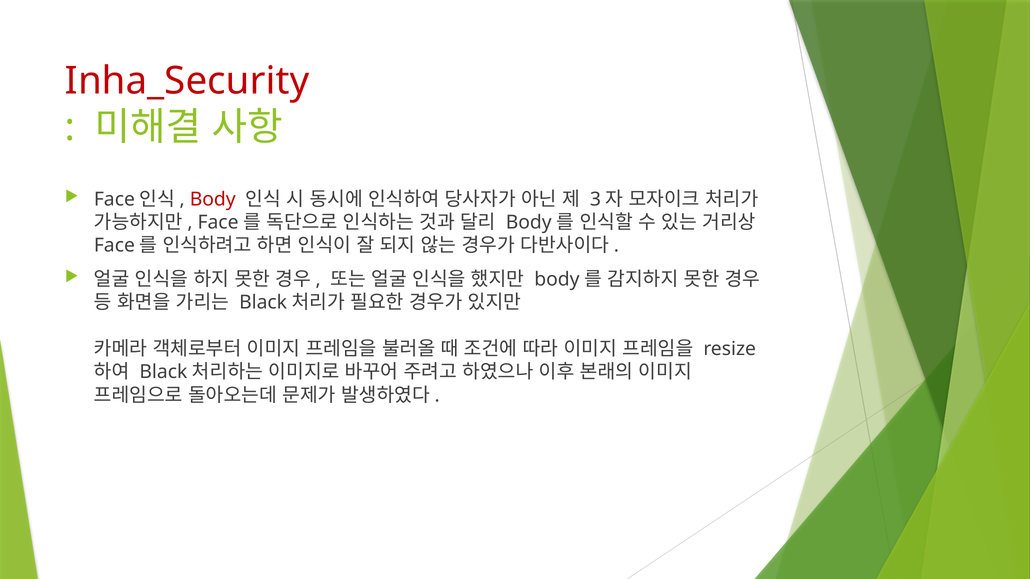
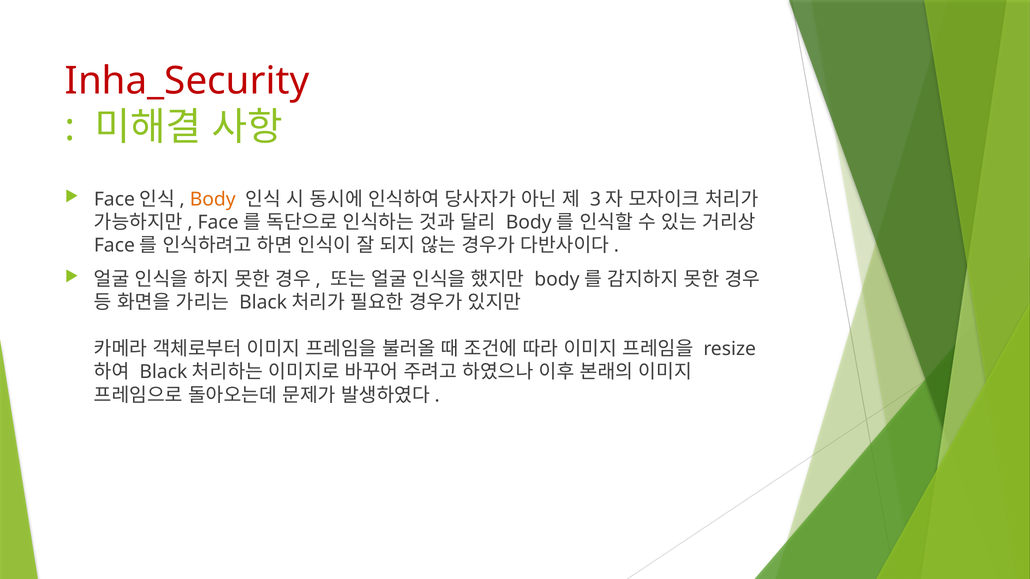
Body colour: red -> orange
